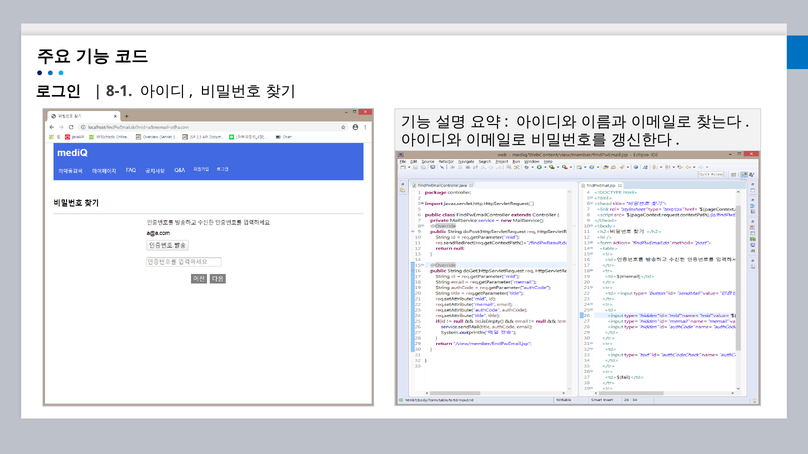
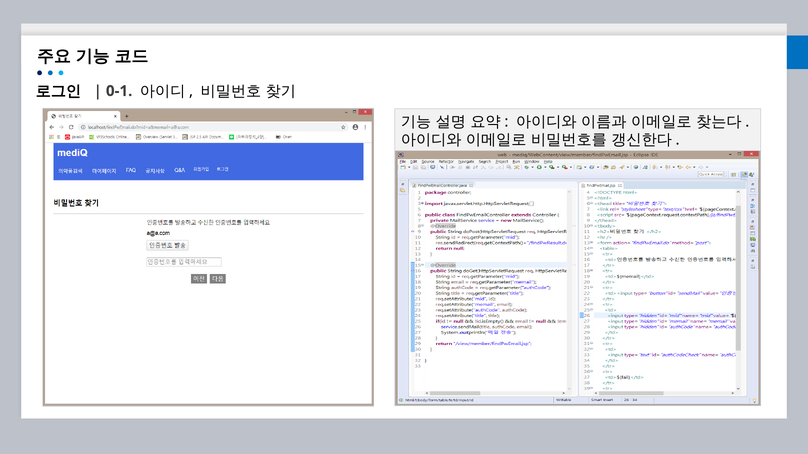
8-1: 8-1 -> 0-1
